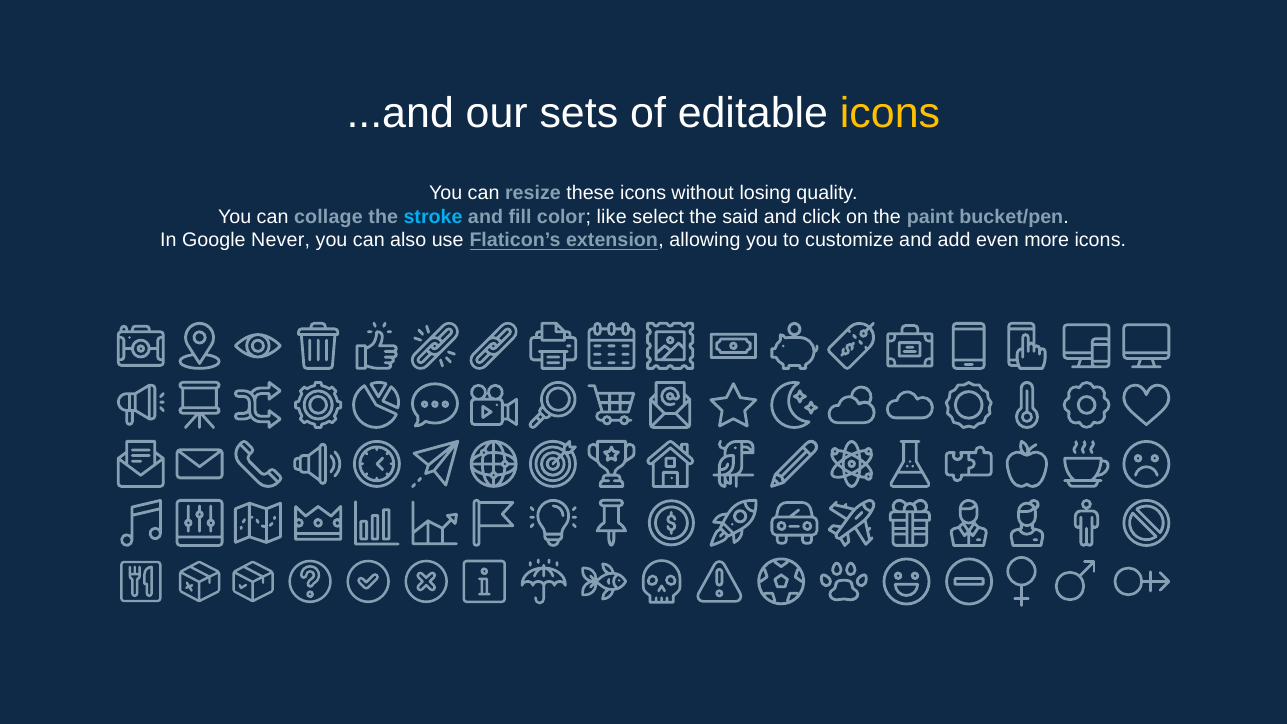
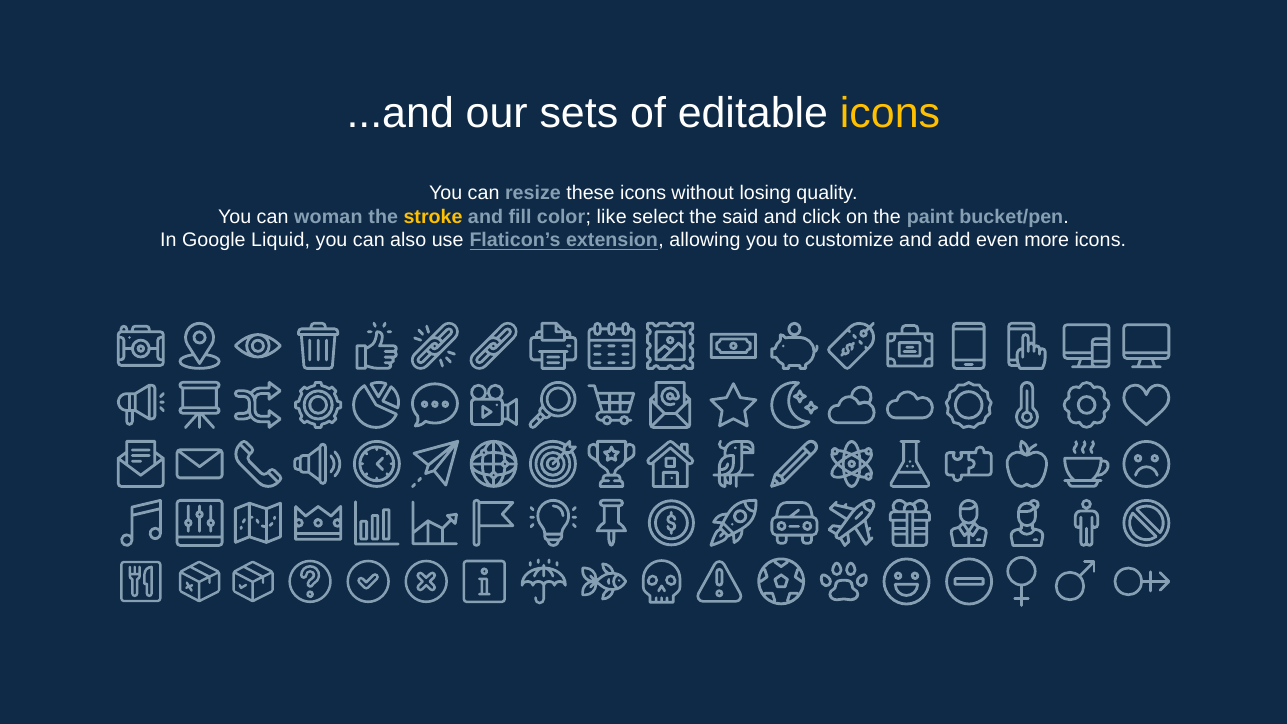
collage: collage -> woman
stroke colour: light blue -> yellow
Never: Never -> Liquid
